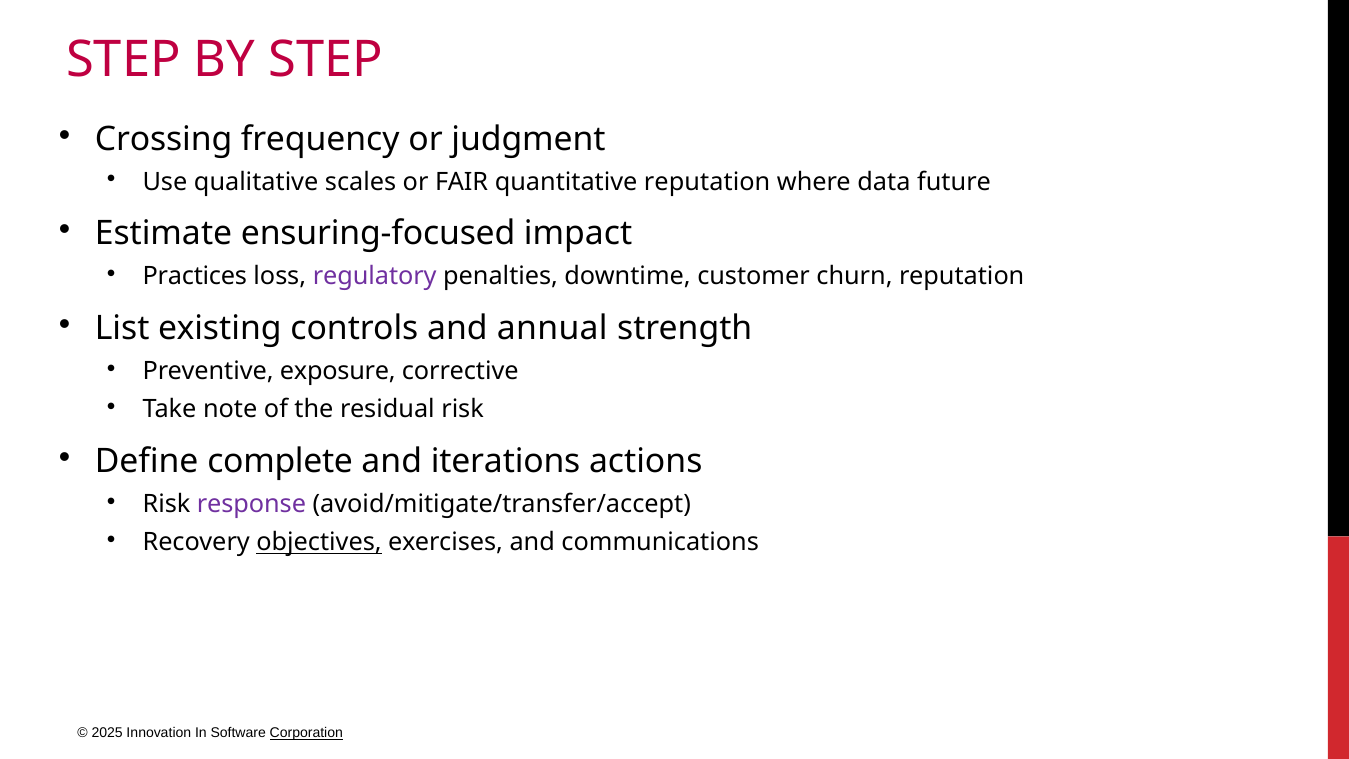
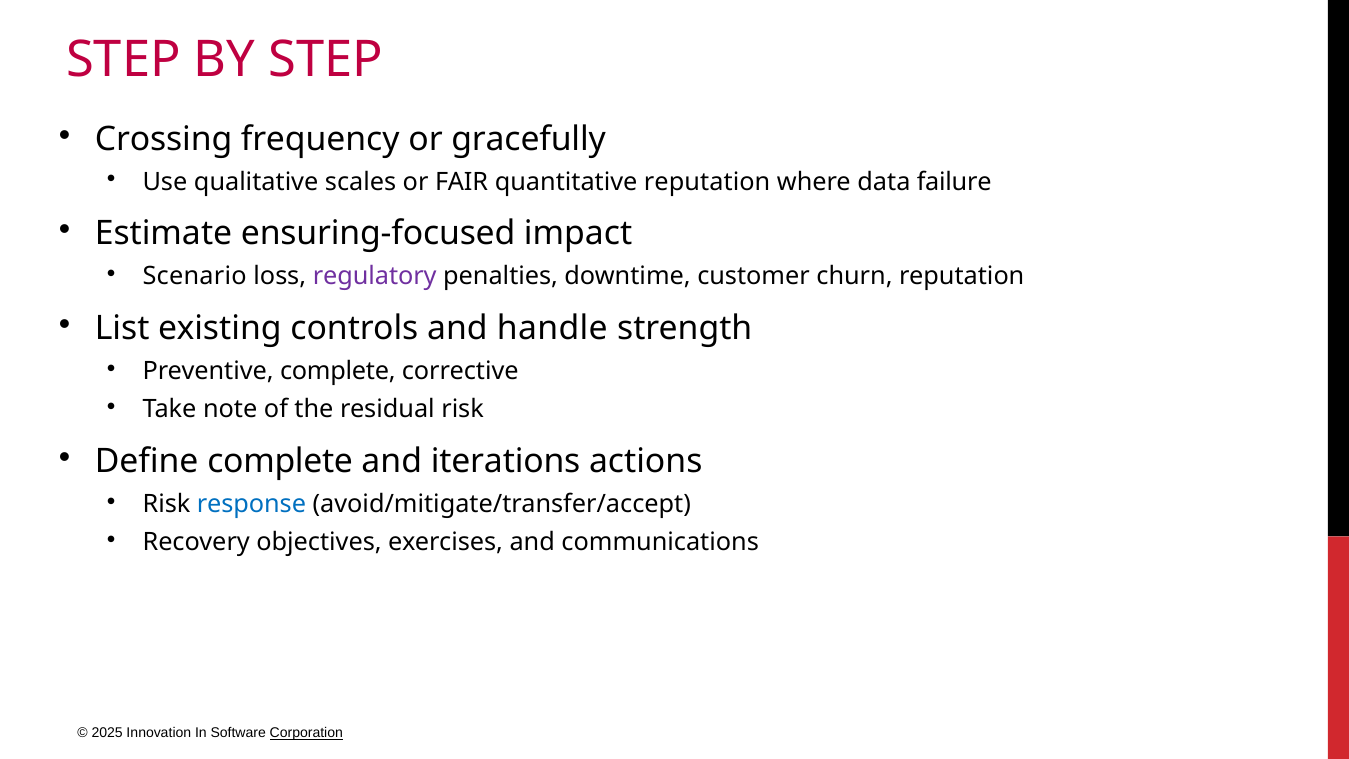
judgment: judgment -> gracefully
future: future -> failure
Practices: Practices -> Scenario
annual: annual -> handle
Preventive exposure: exposure -> complete
response colour: purple -> blue
objectives underline: present -> none
